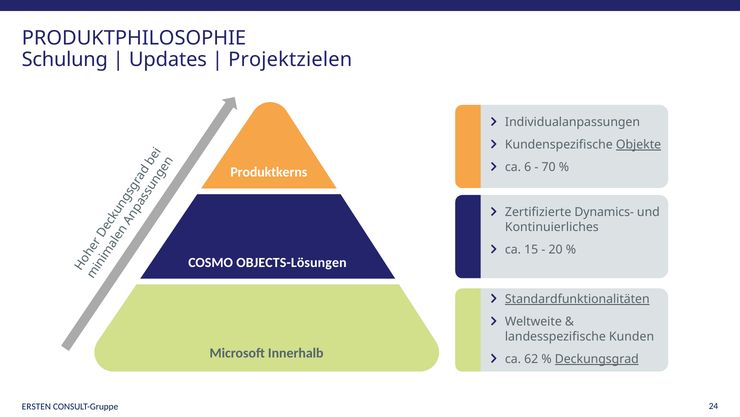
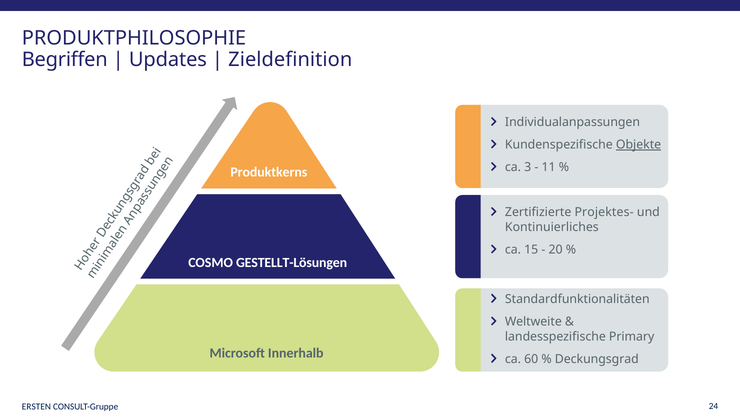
Schulung: Schulung -> Begriffen
Projektzielen: Projektzielen -> Zieldefinition
6: 6 -> 3
70: 70 -> 11
Dynamics-: Dynamics- -> Projektes-
OBJECTS-Lösungen: OBJECTS-Lösungen -> GESTELLT-Lösungen
Standardfunktionalitäten underline: present -> none
Kunden: Kunden -> Primary
62: 62 -> 60
Deckungsgrad underline: present -> none
